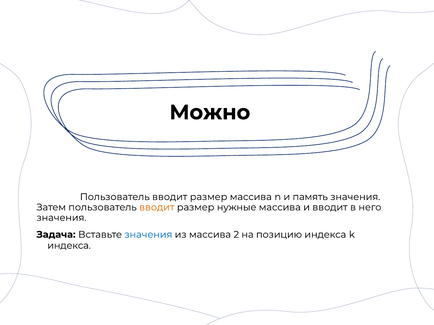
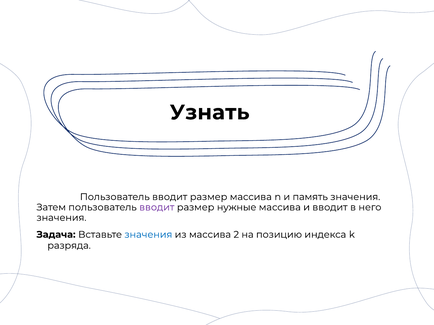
Можно: Можно -> Узнать
вводит at (157, 208) colour: orange -> purple
индекса at (69, 246): индекса -> разряда
